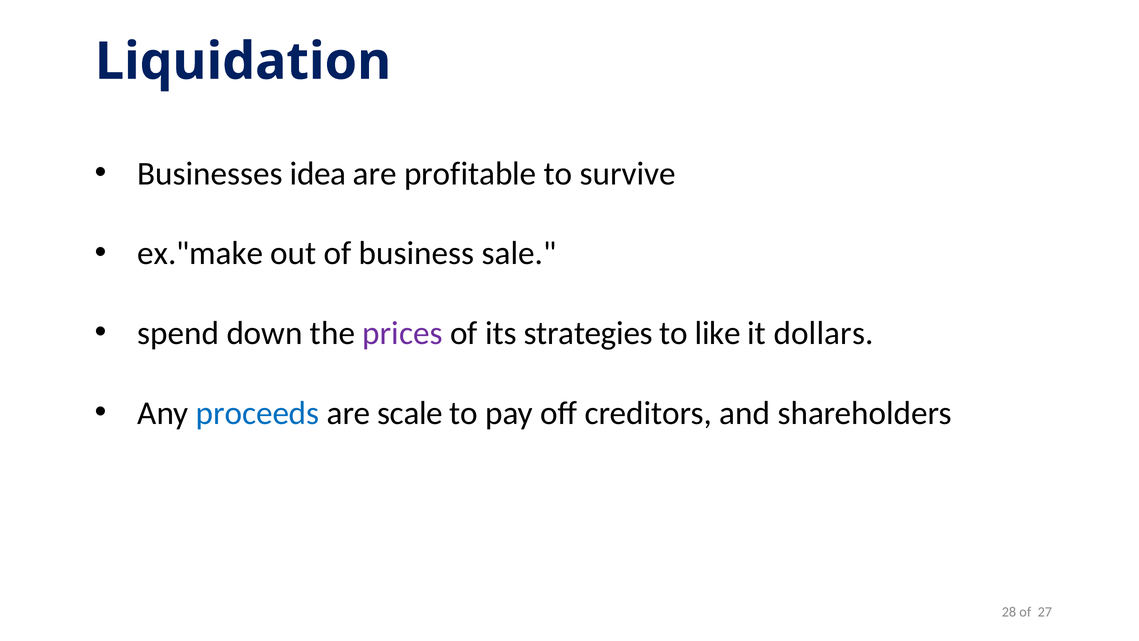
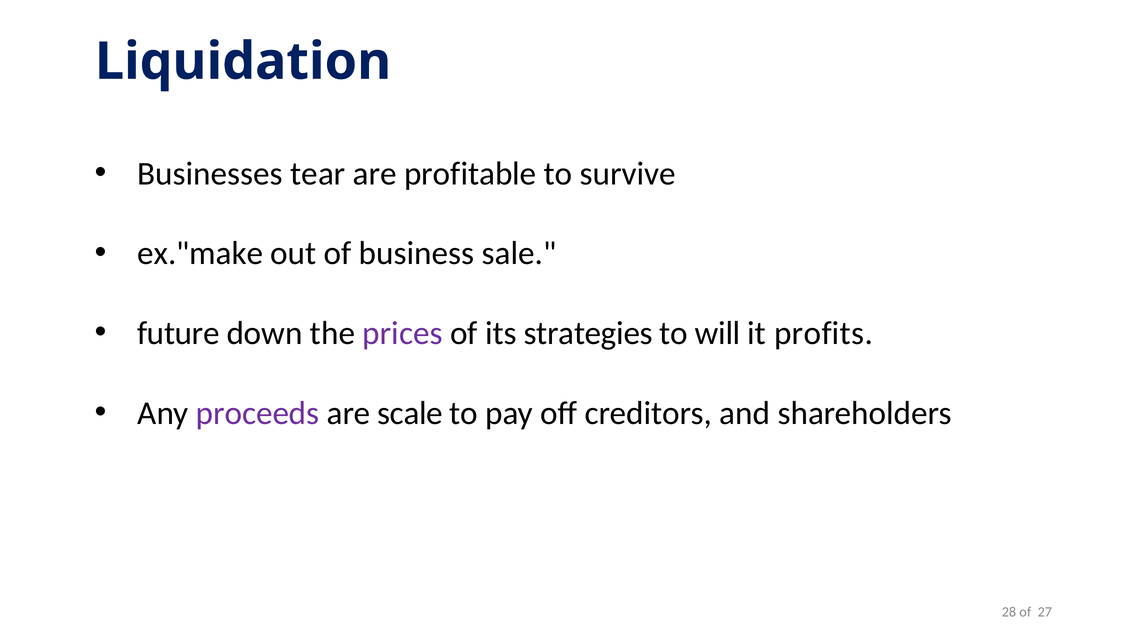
idea: idea -> tear
spend: spend -> future
like: like -> will
dollars: dollars -> profits
proceeds colour: blue -> purple
